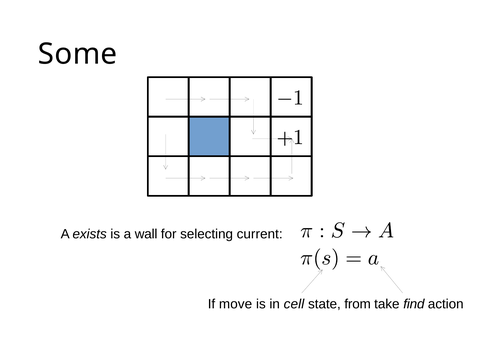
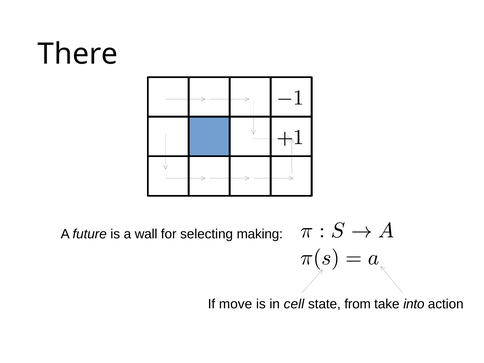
Some: Some -> There
exists: exists -> future
current: current -> making
find: find -> into
